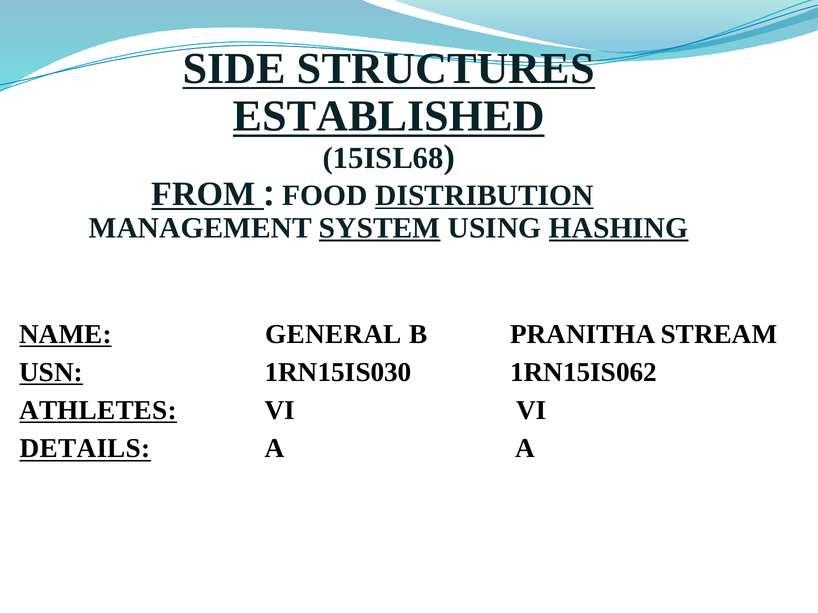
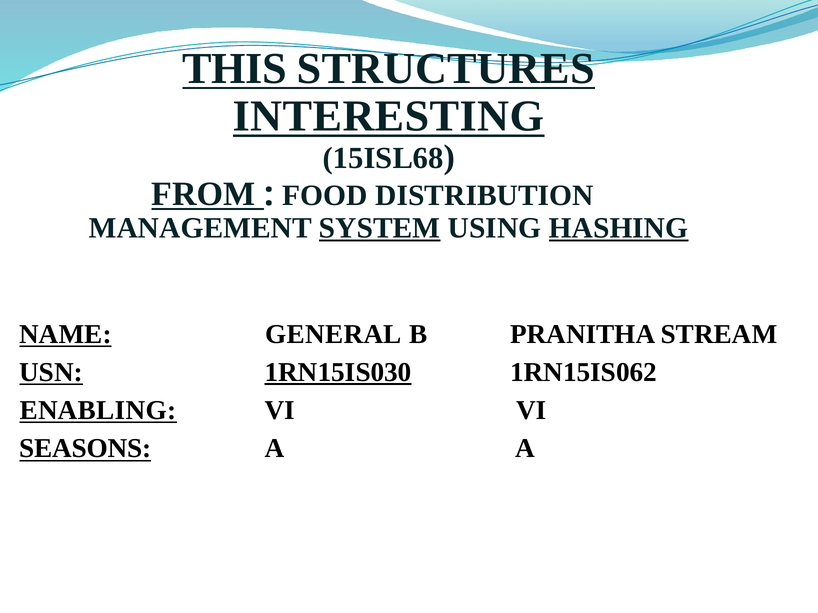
SIDE: SIDE -> THIS
ESTABLISHED: ESTABLISHED -> INTERESTING
DISTRIBUTION underline: present -> none
1RN15IS030 underline: none -> present
ATHLETES: ATHLETES -> ENABLING
DETAILS: DETAILS -> SEASONS
